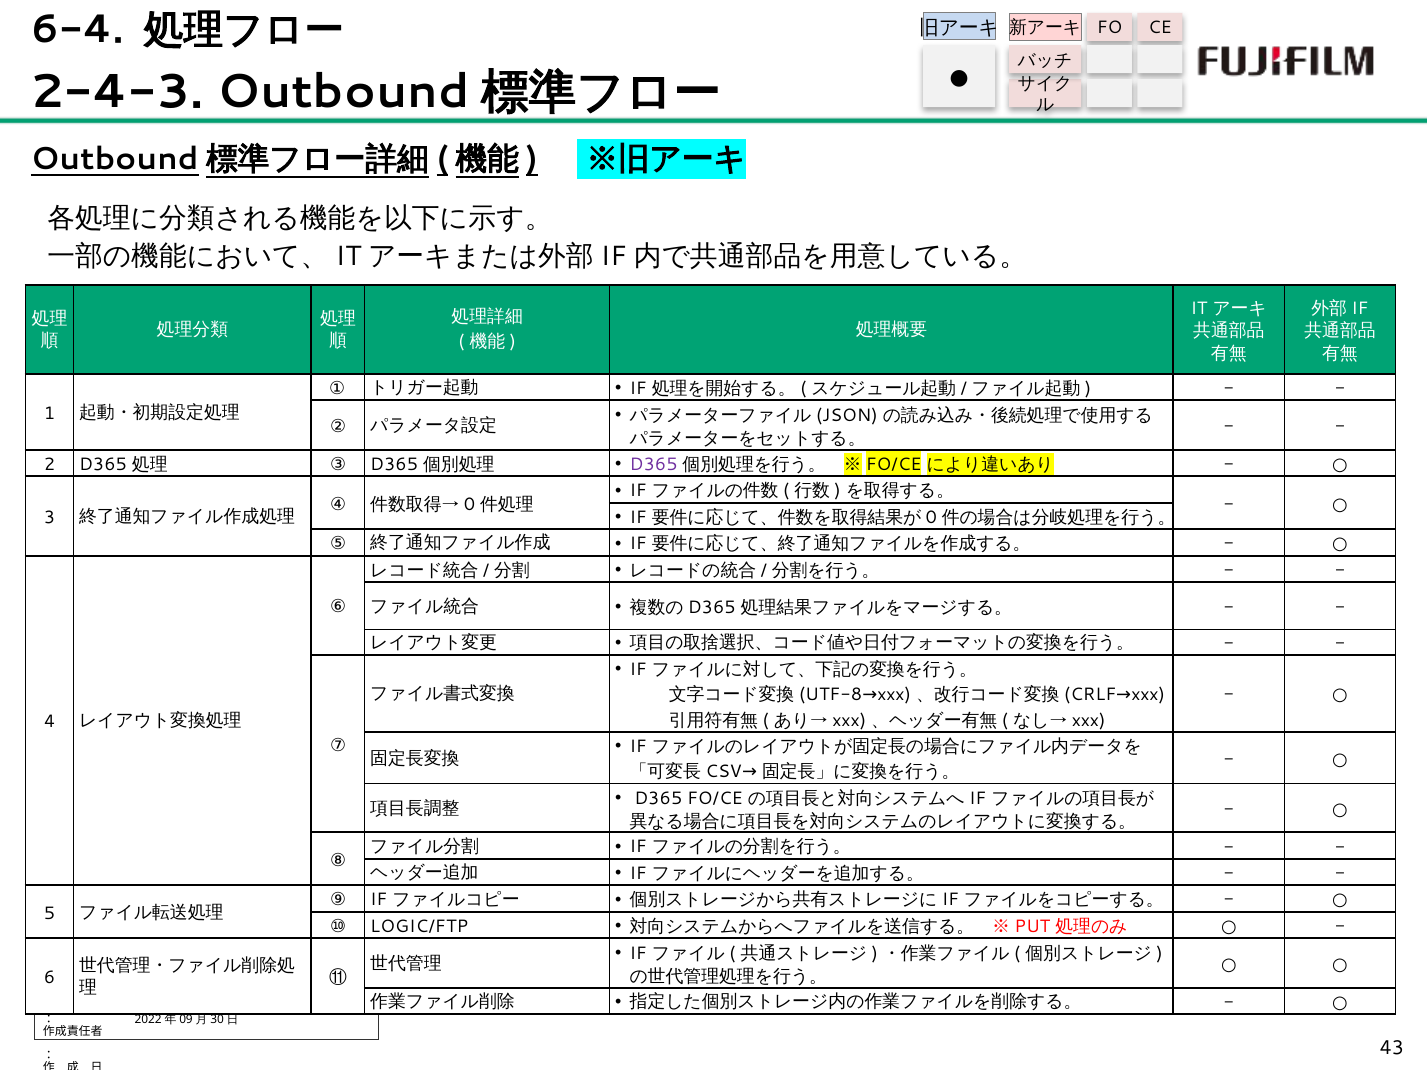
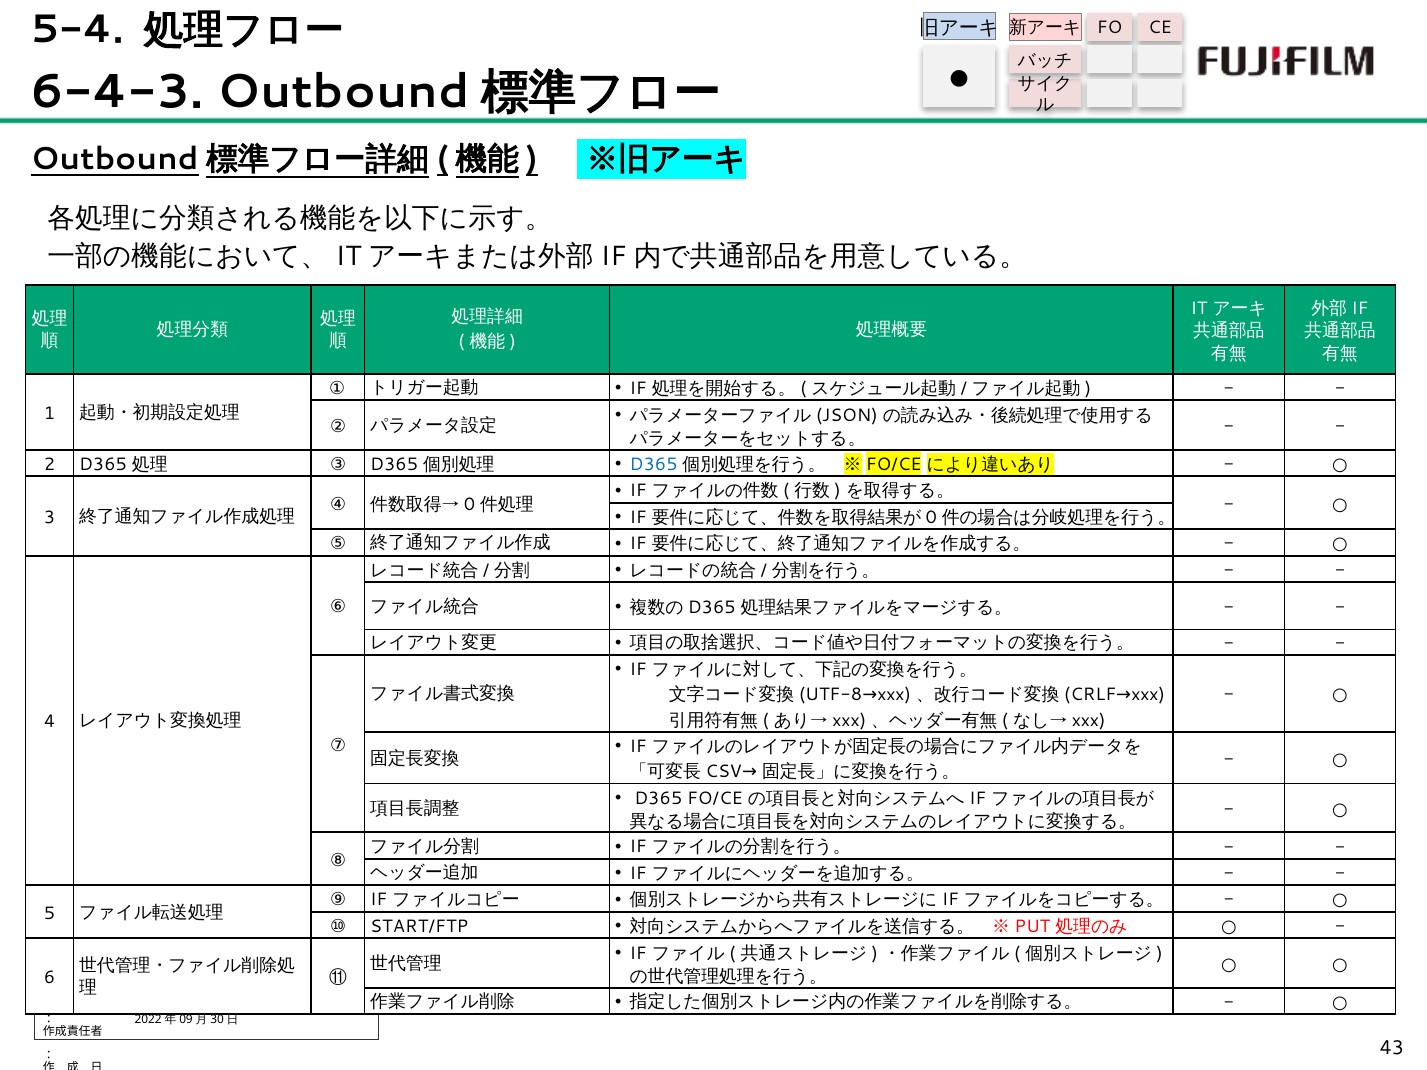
6-4: 6-4 -> 5-4
2-4-3: 2-4-3 -> 6-4-3
D365 at (654, 465) colour: purple -> blue
LOGIC/FTP: LOGIC/FTP -> START/FTP
